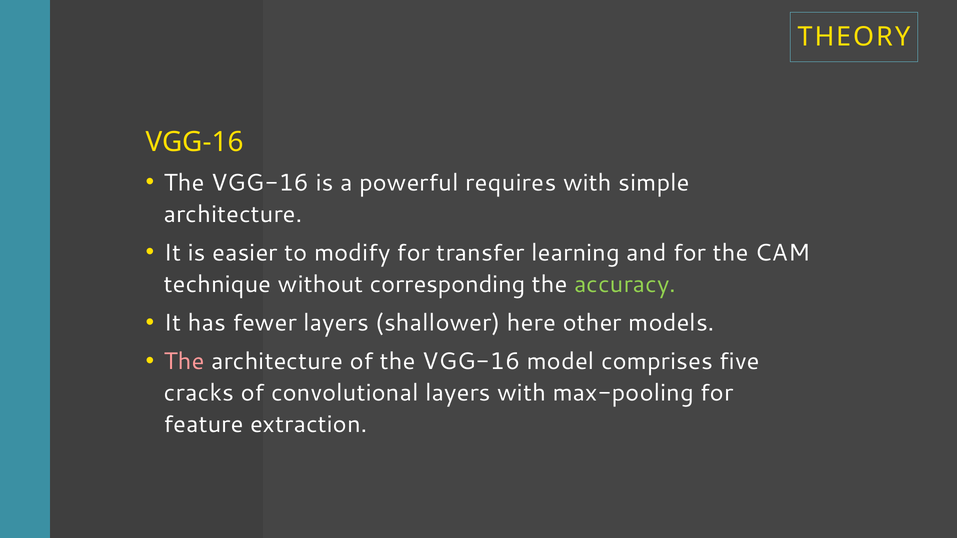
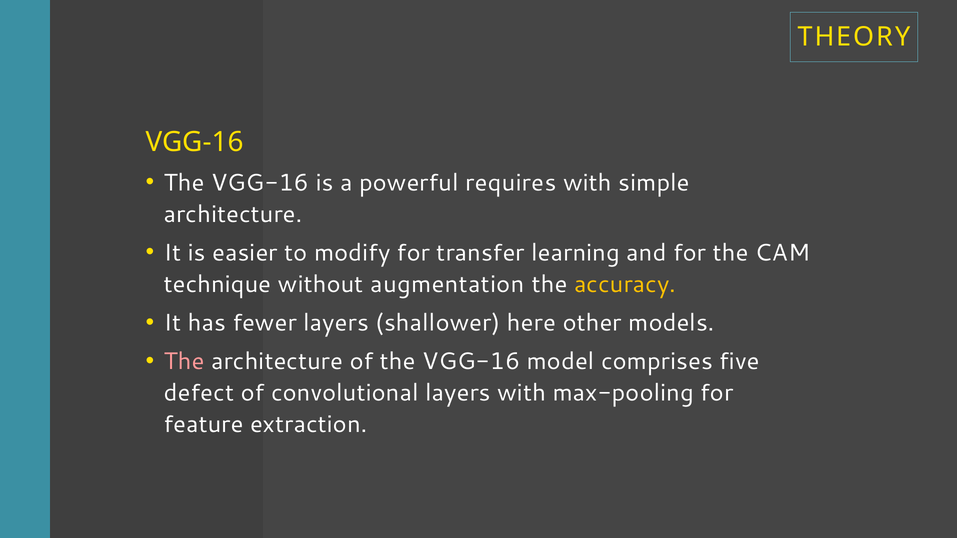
corresponding: corresponding -> augmentation
accuracy colour: light green -> yellow
cracks: cracks -> defect
